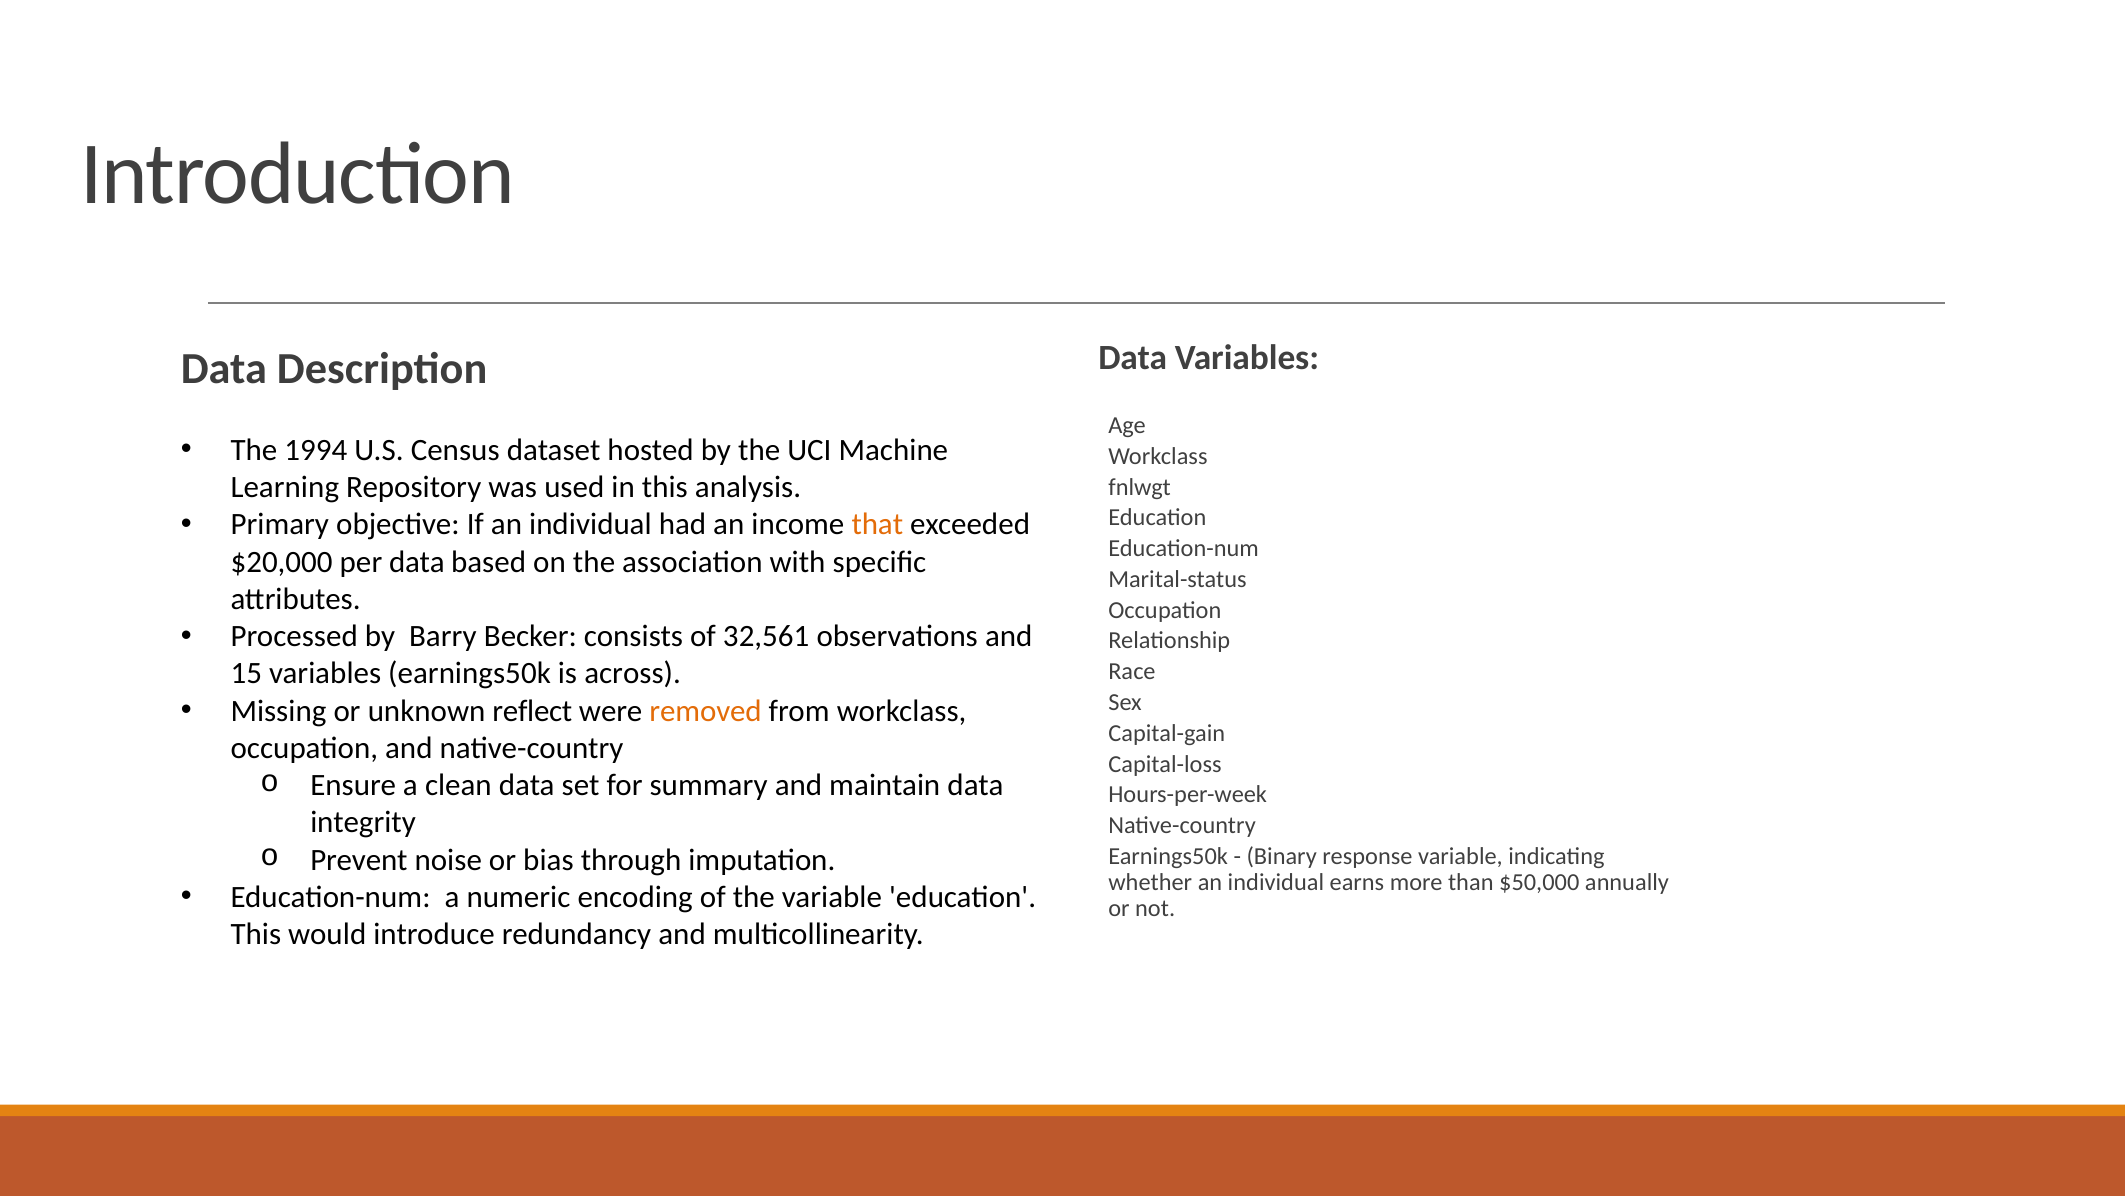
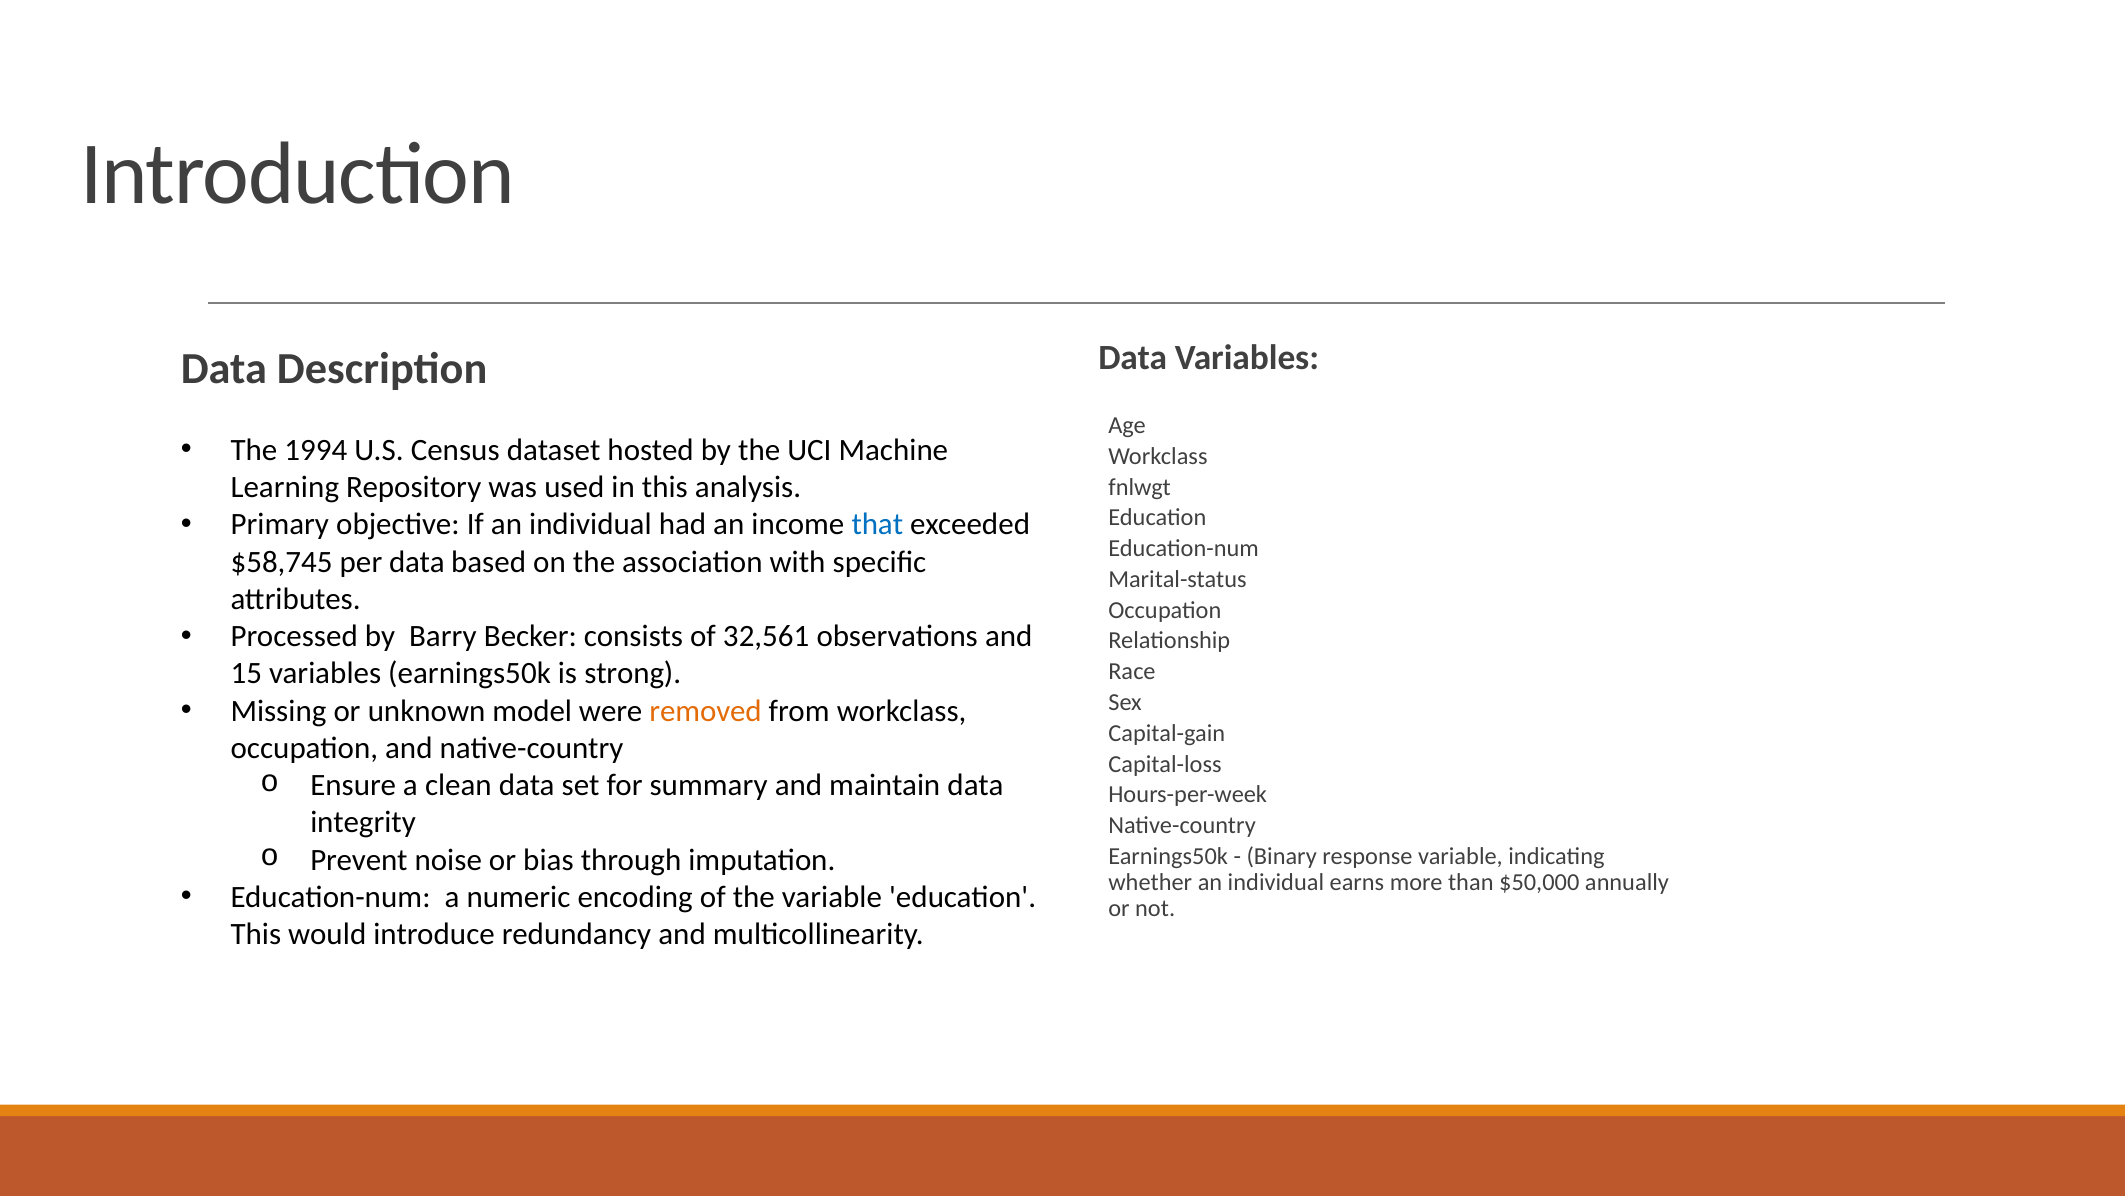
that colour: orange -> blue
$20,000: $20,000 -> $58,745
across: across -> strong
reflect: reflect -> model
